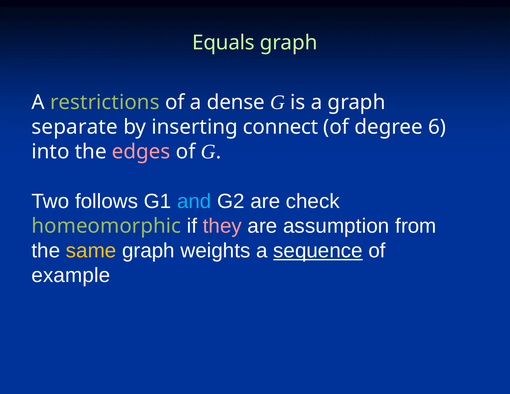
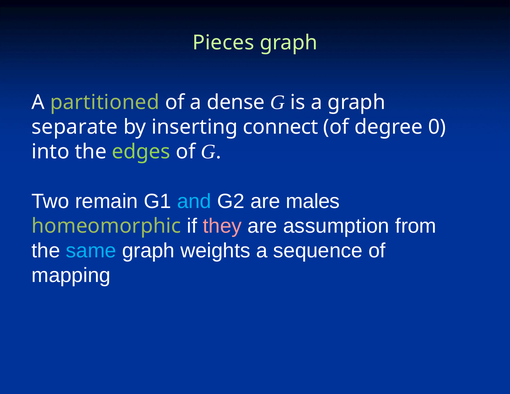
Equals: Equals -> Pieces
restrictions: restrictions -> partitioned
6: 6 -> 0
edges colour: pink -> light green
follows: follows -> remain
check: check -> males
same colour: yellow -> light blue
sequence underline: present -> none
example: example -> mapping
